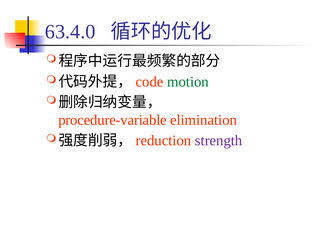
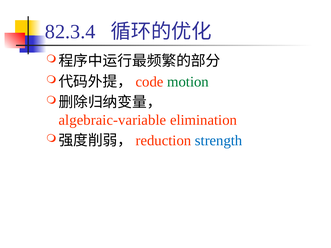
63.4.0: 63.4.0 -> 82.3.4
procedure-variable: procedure-variable -> algebraic-variable
strength colour: purple -> blue
